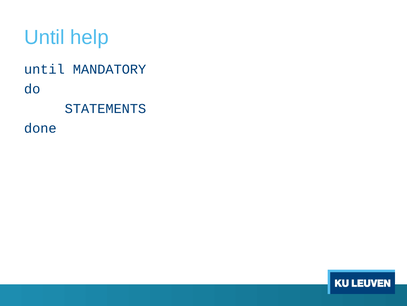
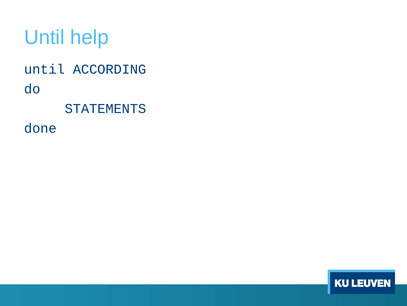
MANDATORY: MANDATORY -> ACCORDING
